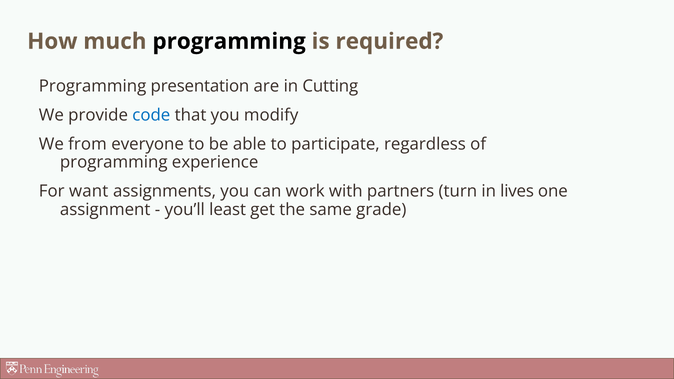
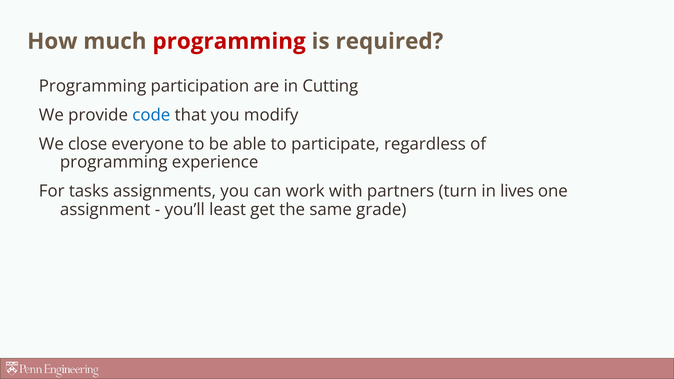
programming at (229, 41) colour: black -> red
presentation: presentation -> participation
from: from -> close
want: want -> tasks
